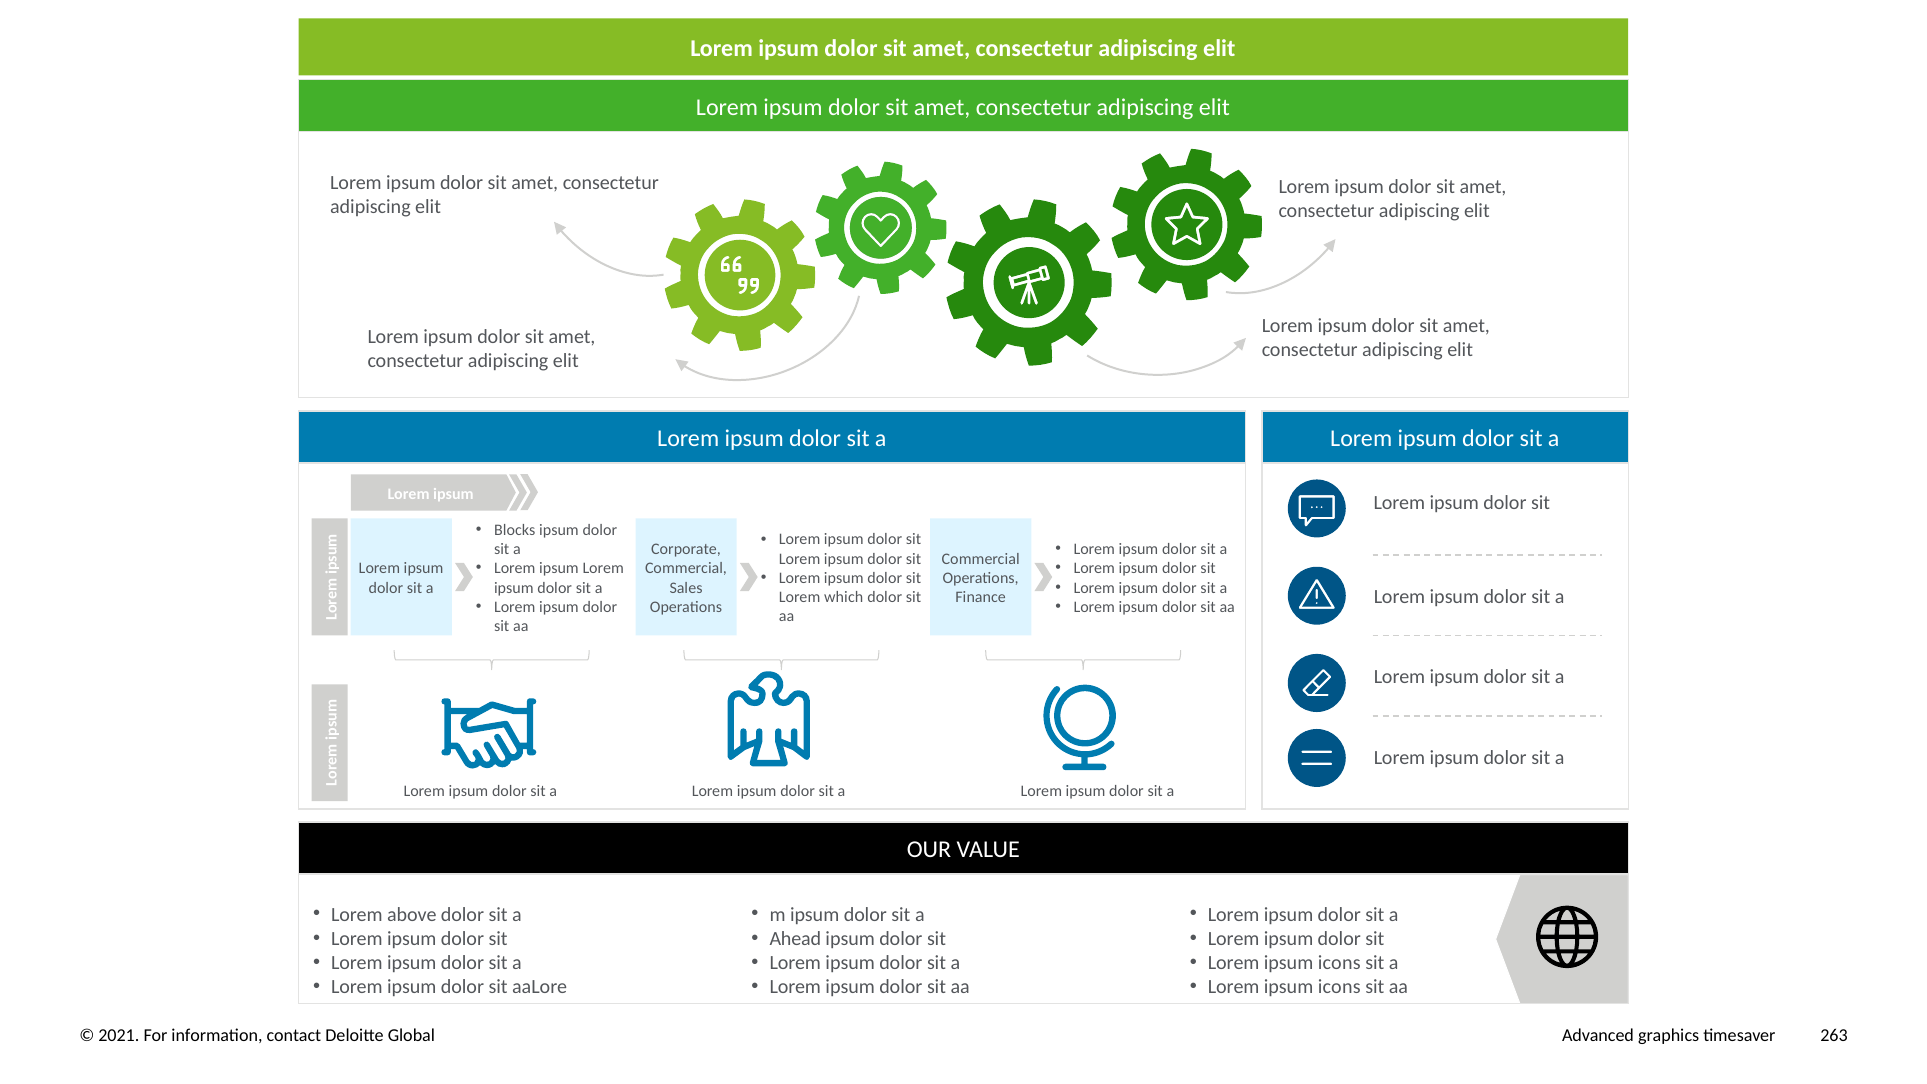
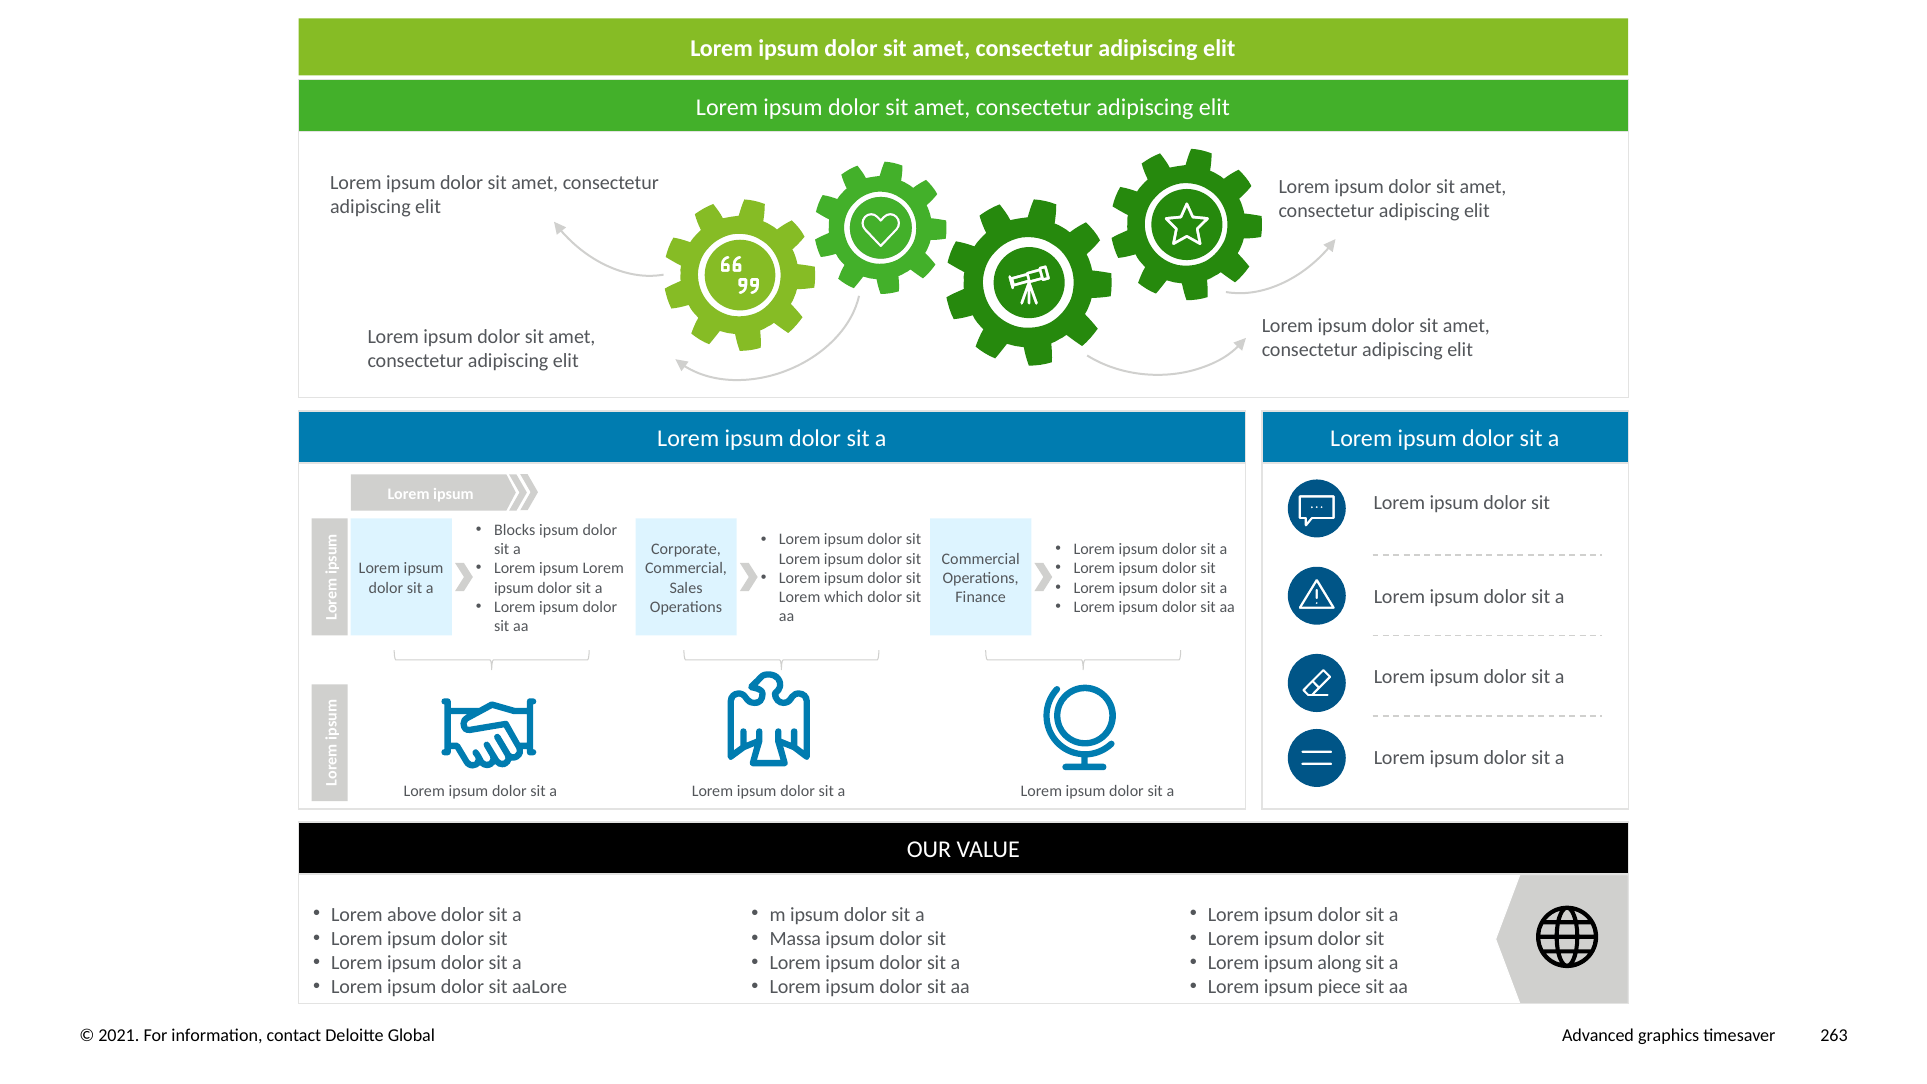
Ahead: Ahead -> Massa
icons at (1339, 963): icons -> along
icons at (1339, 987): icons -> piece
